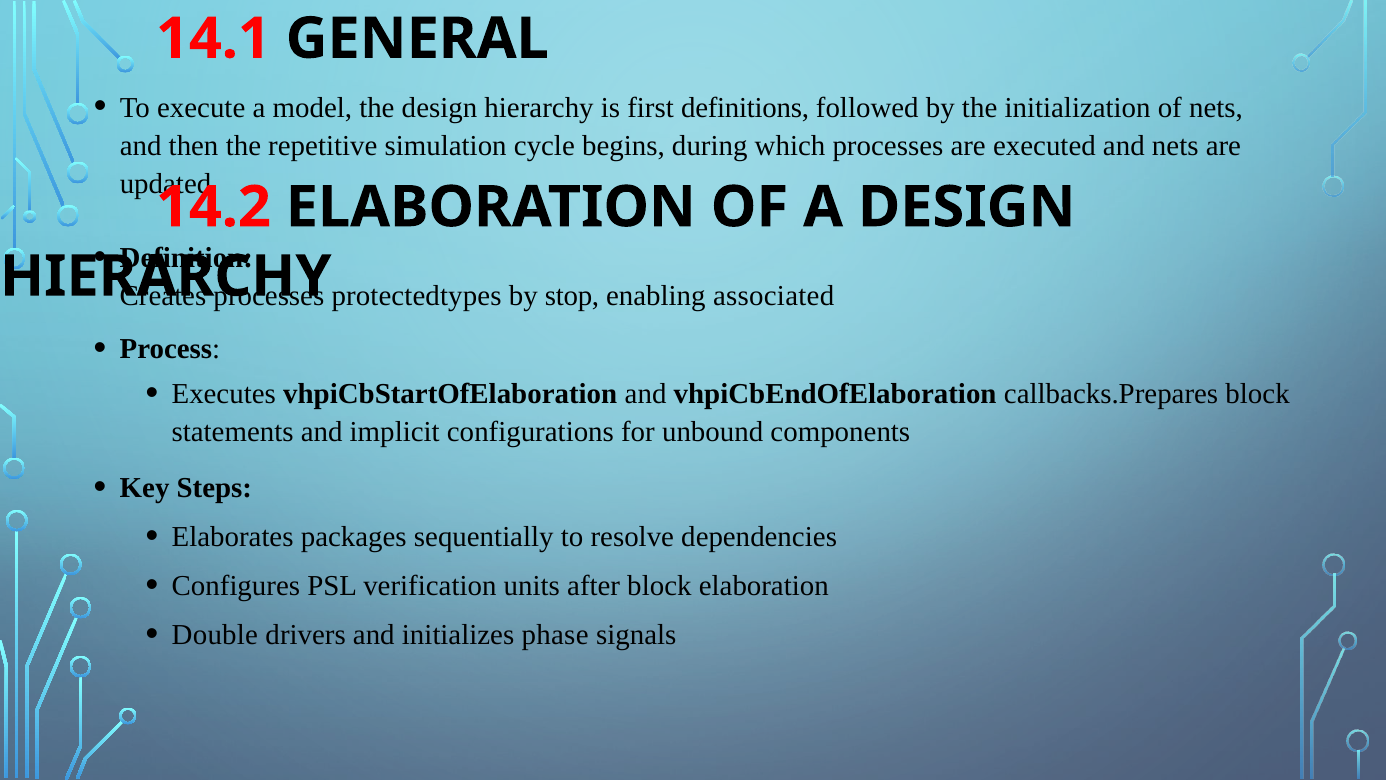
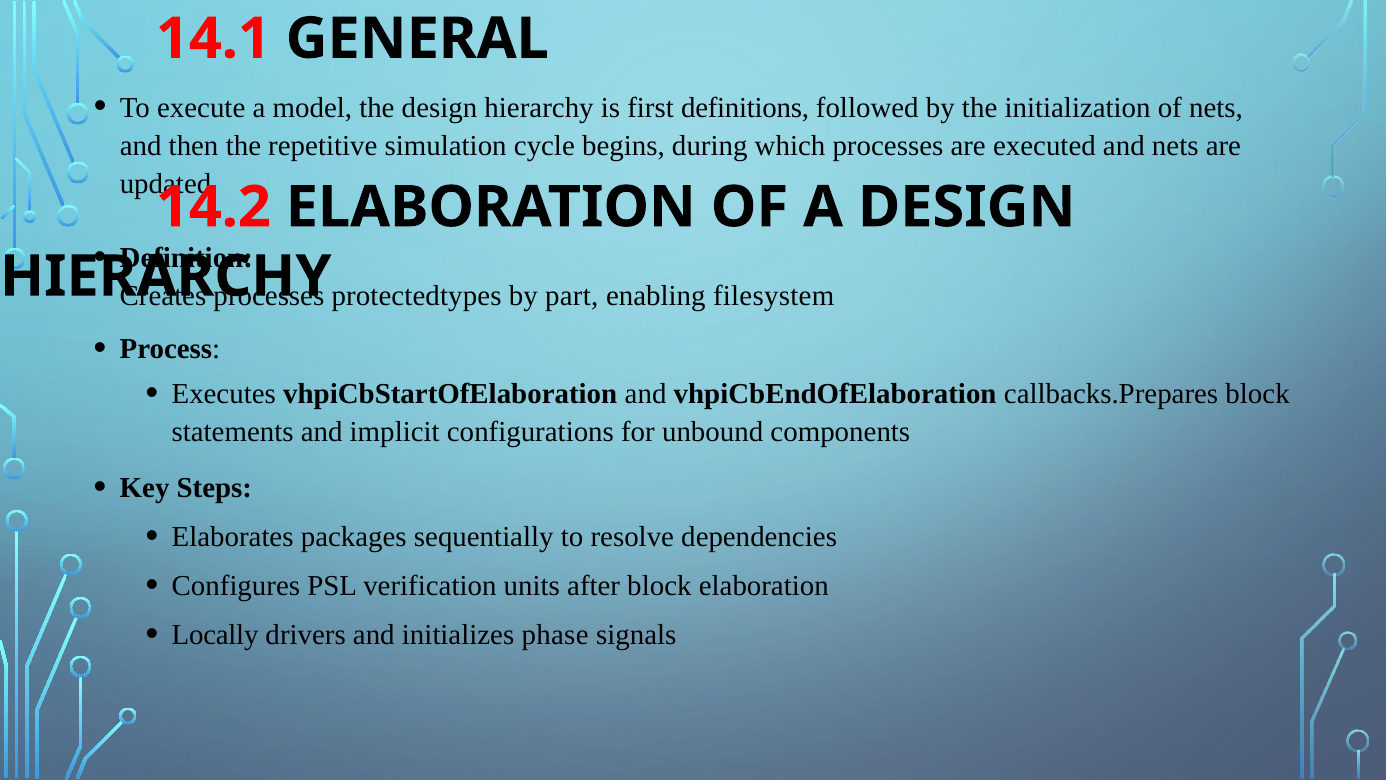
stop: stop -> part
associated: associated -> filesystem
Double: Double -> Locally
